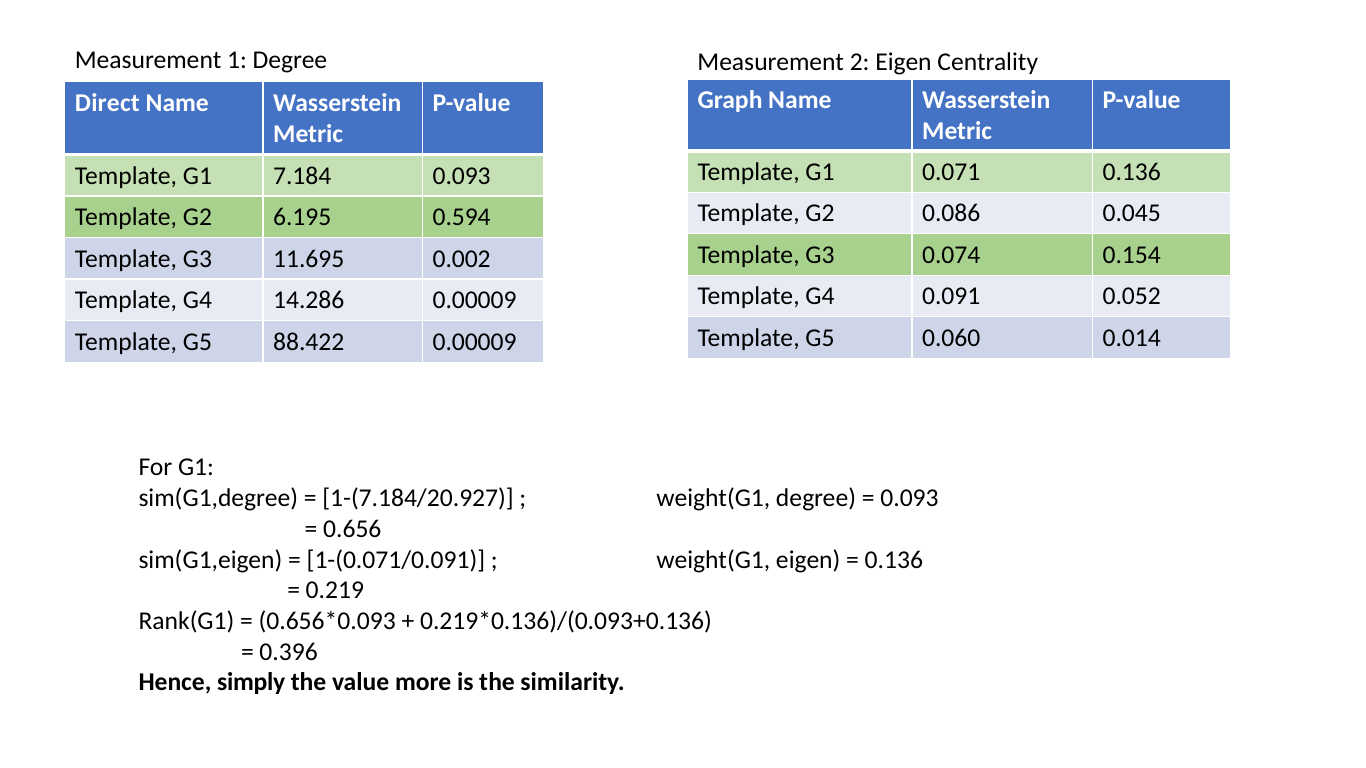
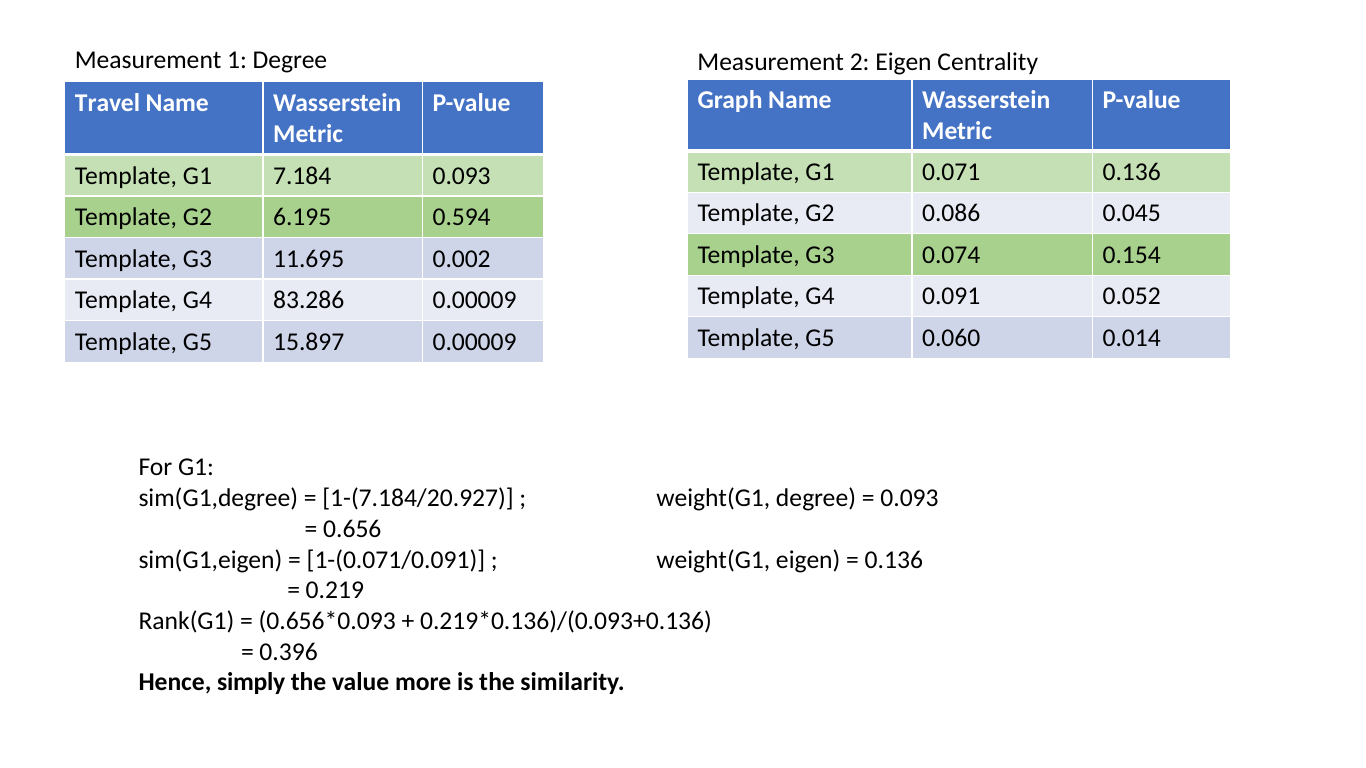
Direct: Direct -> Travel
14.286: 14.286 -> 83.286
88.422: 88.422 -> 15.897
